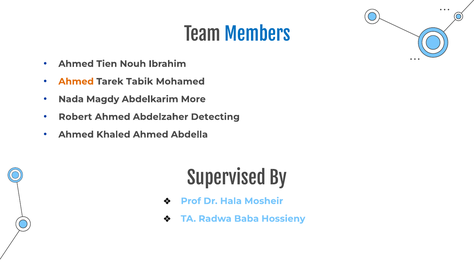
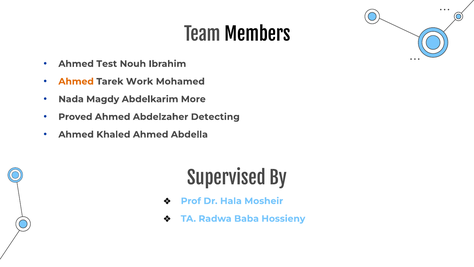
Members colour: blue -> black
Tien: Tien -> Test
Tabik: Tabik -> Work
Robert: Robert -> Proved
